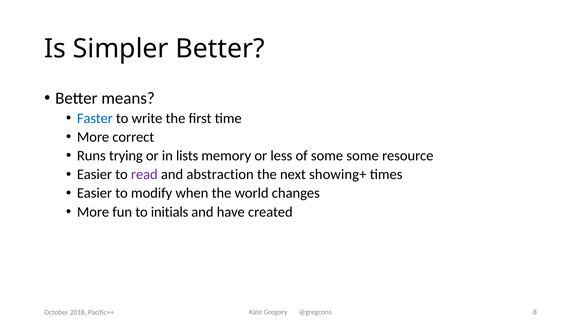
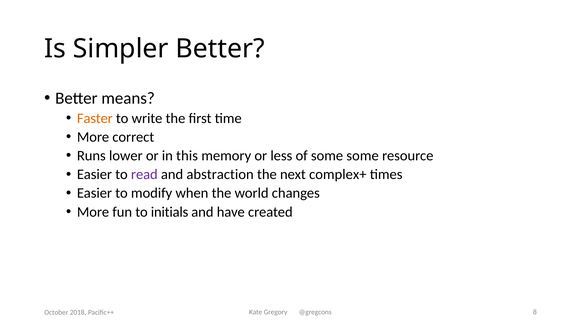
Faster colour: blue -> orange
trying: trying -> lower
lists: lists -> this
showing+: showing+ -> complex+
